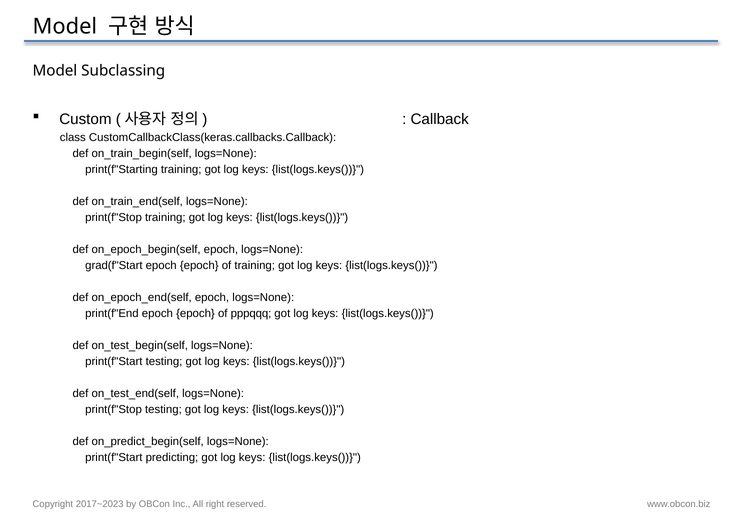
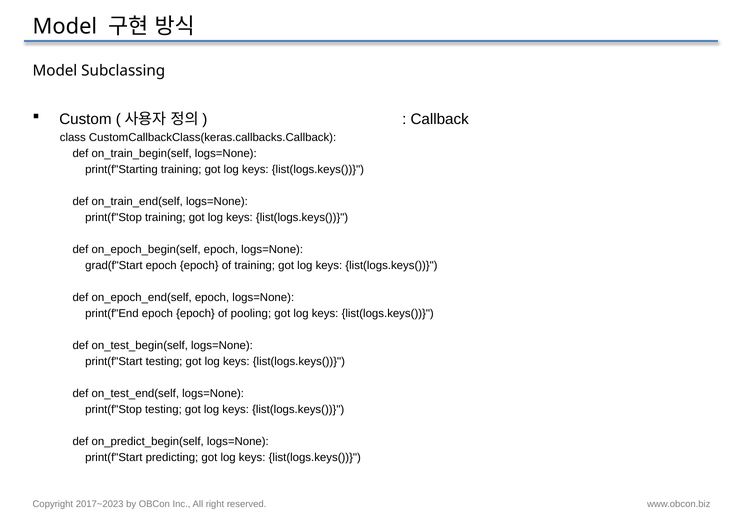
pppqqq: pppqqq -> pooling
